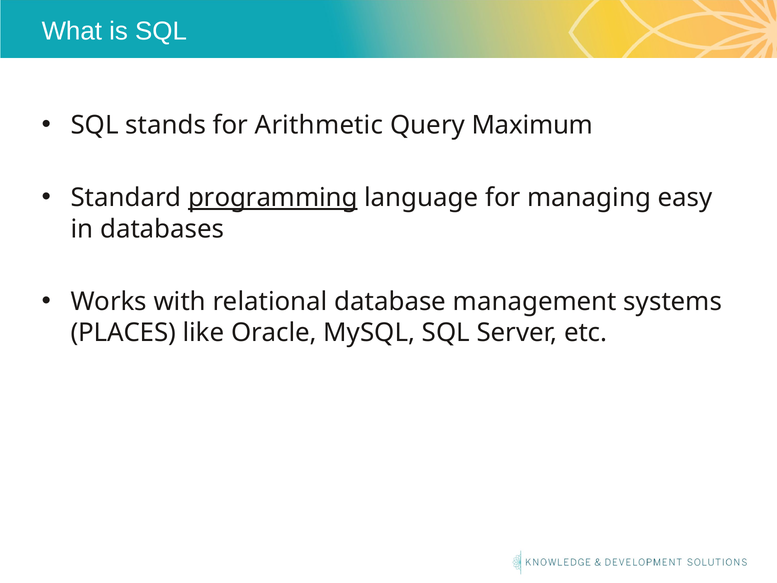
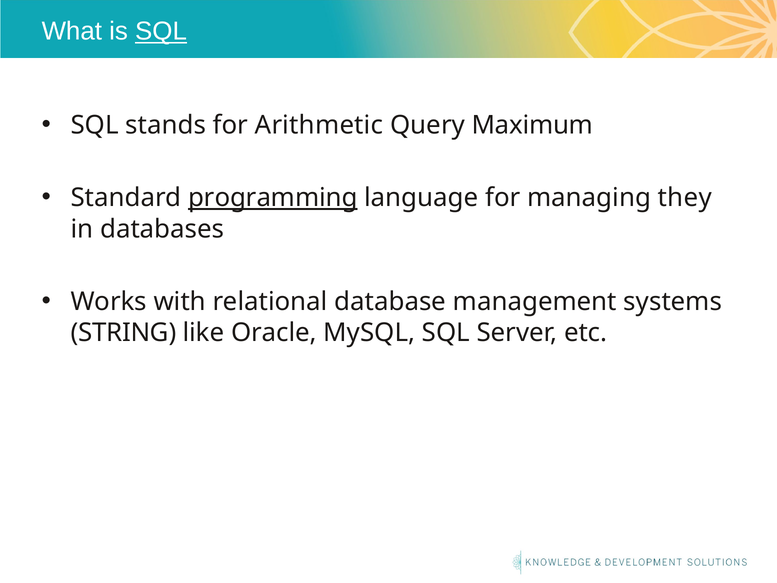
SQL at (161, 31) underline: none -> present
easy: easy -> they
PLACES: PLACES -> STRING
